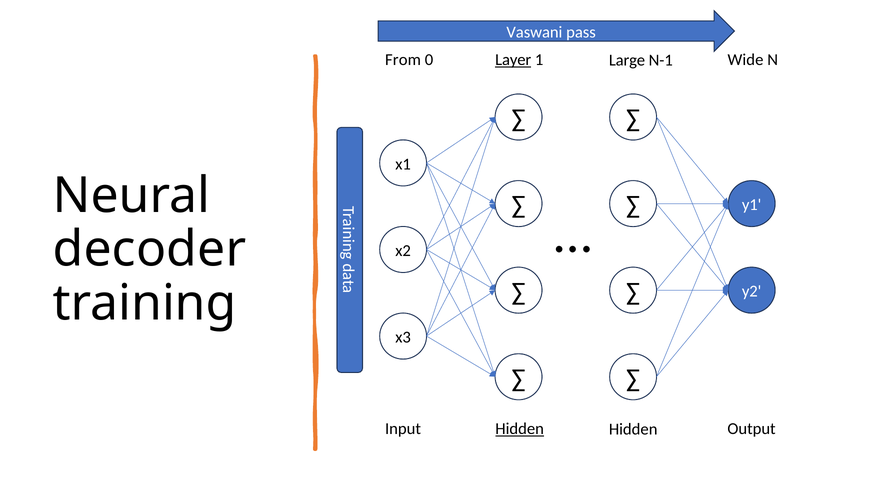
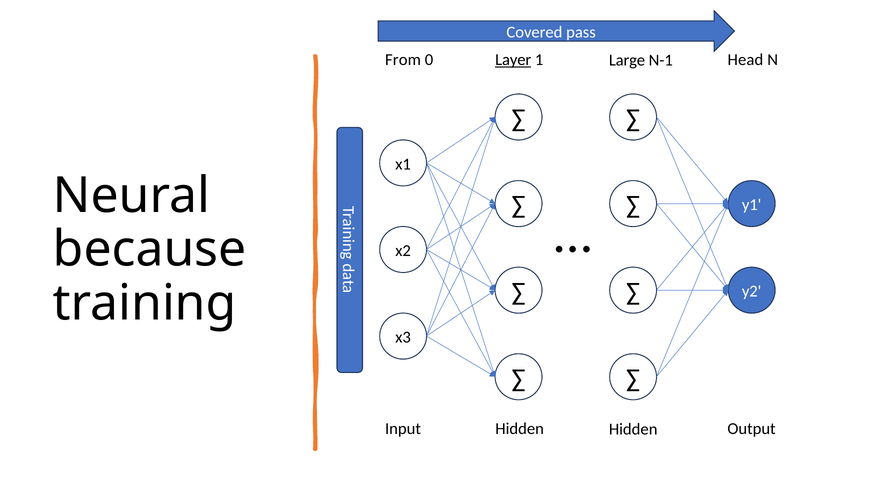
Vaswani: Vaswani -> Covered
Wide: Wide -> Head
decoder: decoder -> because
Hidden at (520, 429) underline: present -> none
